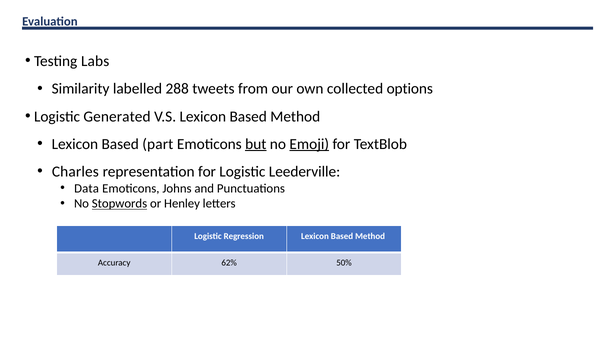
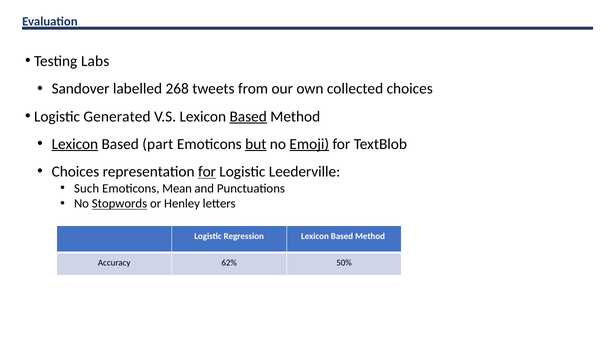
Similarity: Similarity -> Sandover
288: 288 -> 268
collected options: options -> choices
Based at (248, 116) underline: none -> present
Lexicon at (75, 144) underline: none -> present
Charles at (75, 172): Charles -> Choices
for at (207, 172) underline: none -> present
Data: Data -> Such
Johns: Johns -> Mean
